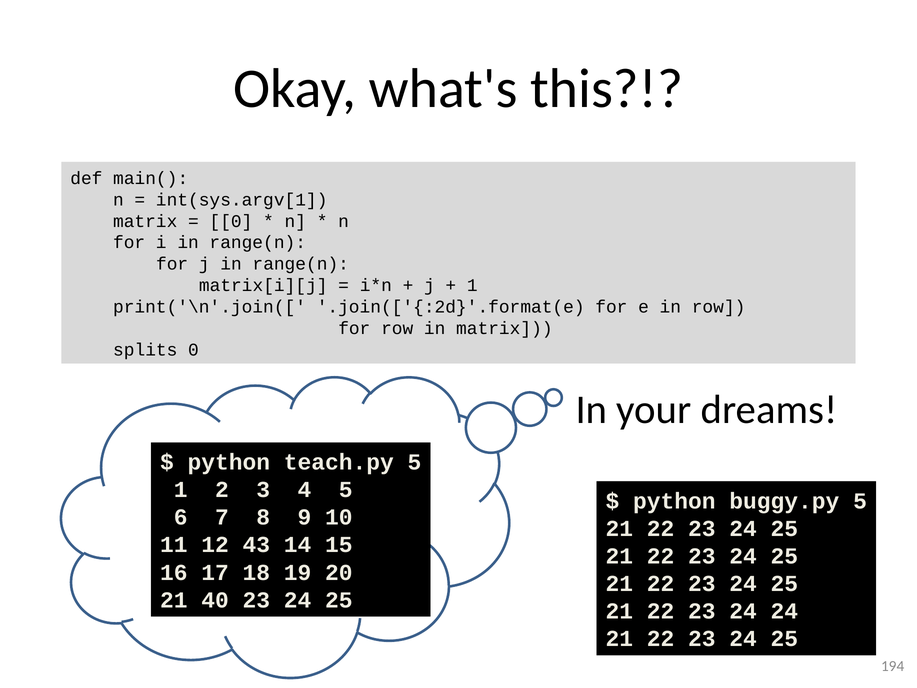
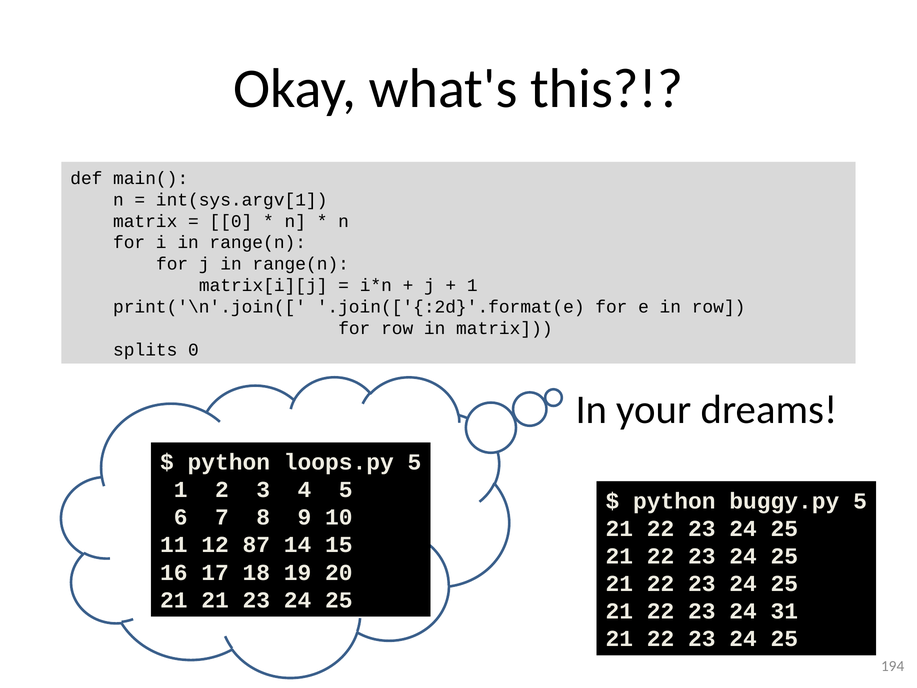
teach.py: teach.py -> loops.py
43: 43 -> 87
21 40: 40 -> 21
24 24: 24 -> 31
